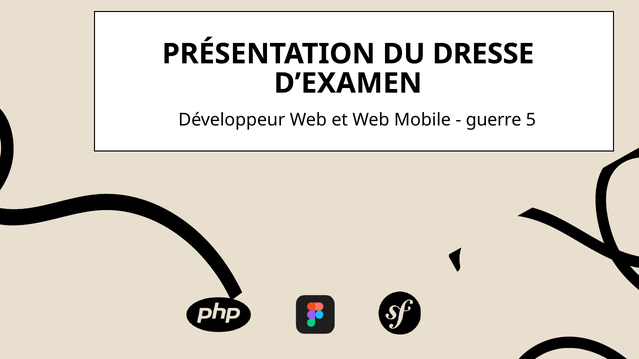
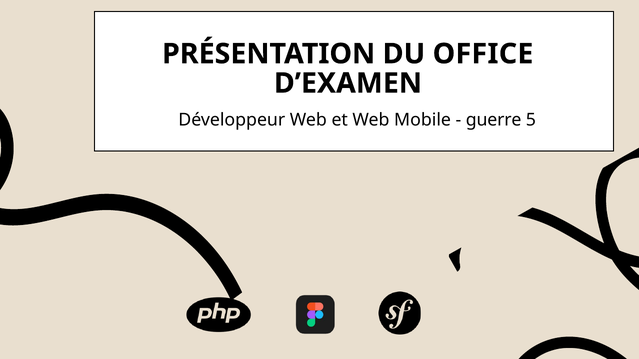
DRESSE: DRESSE -> OFFICE
